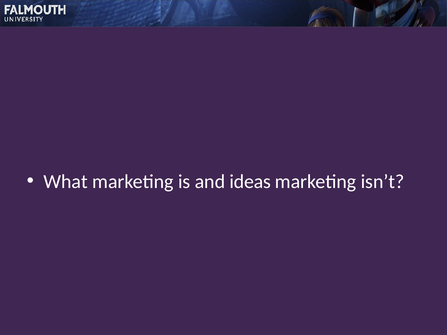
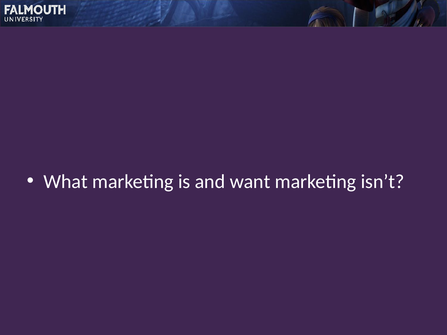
ideas: ideas -> want
